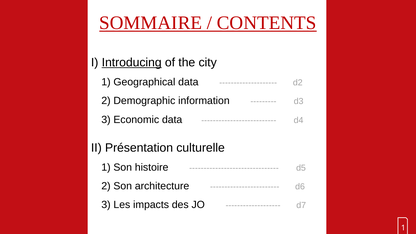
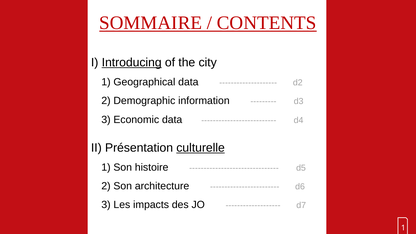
culturelle underline: none -> present
